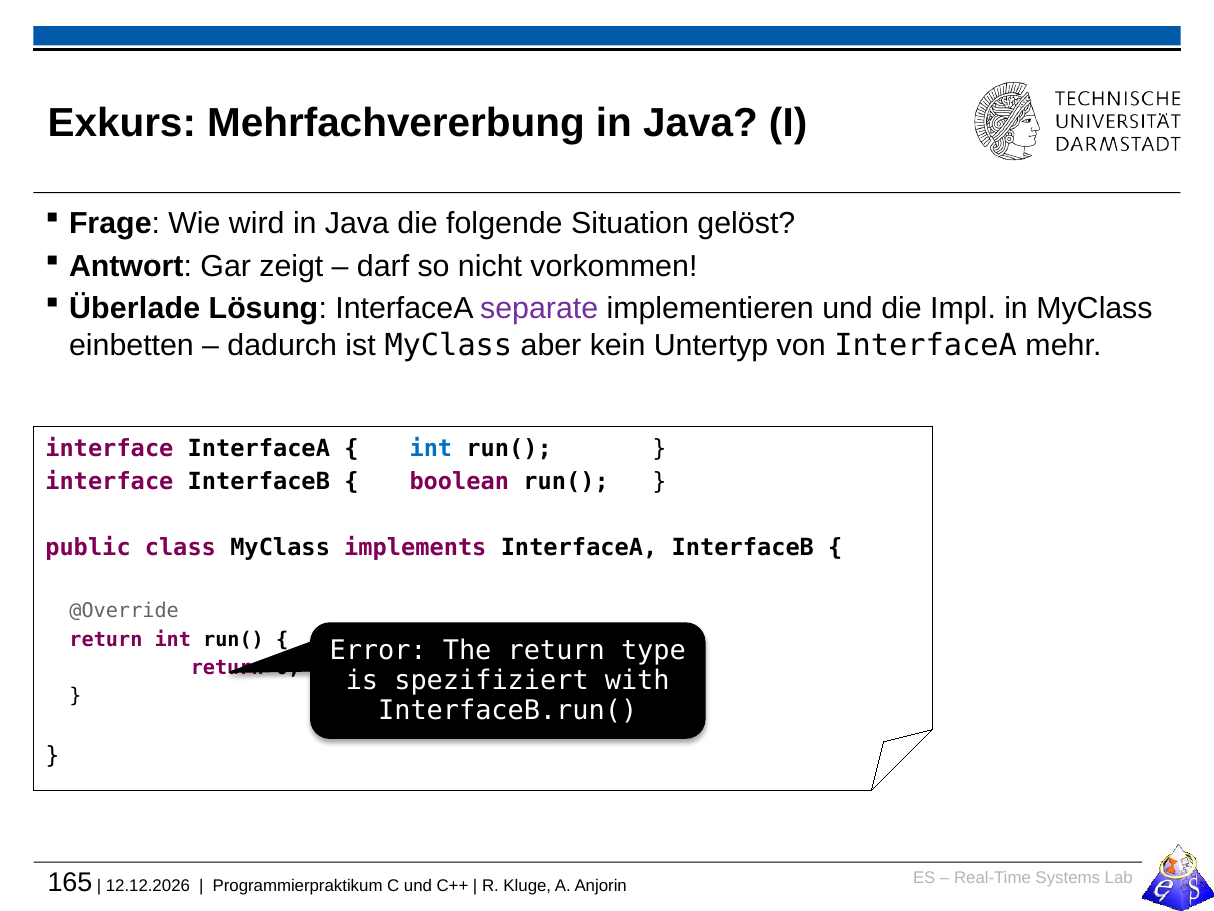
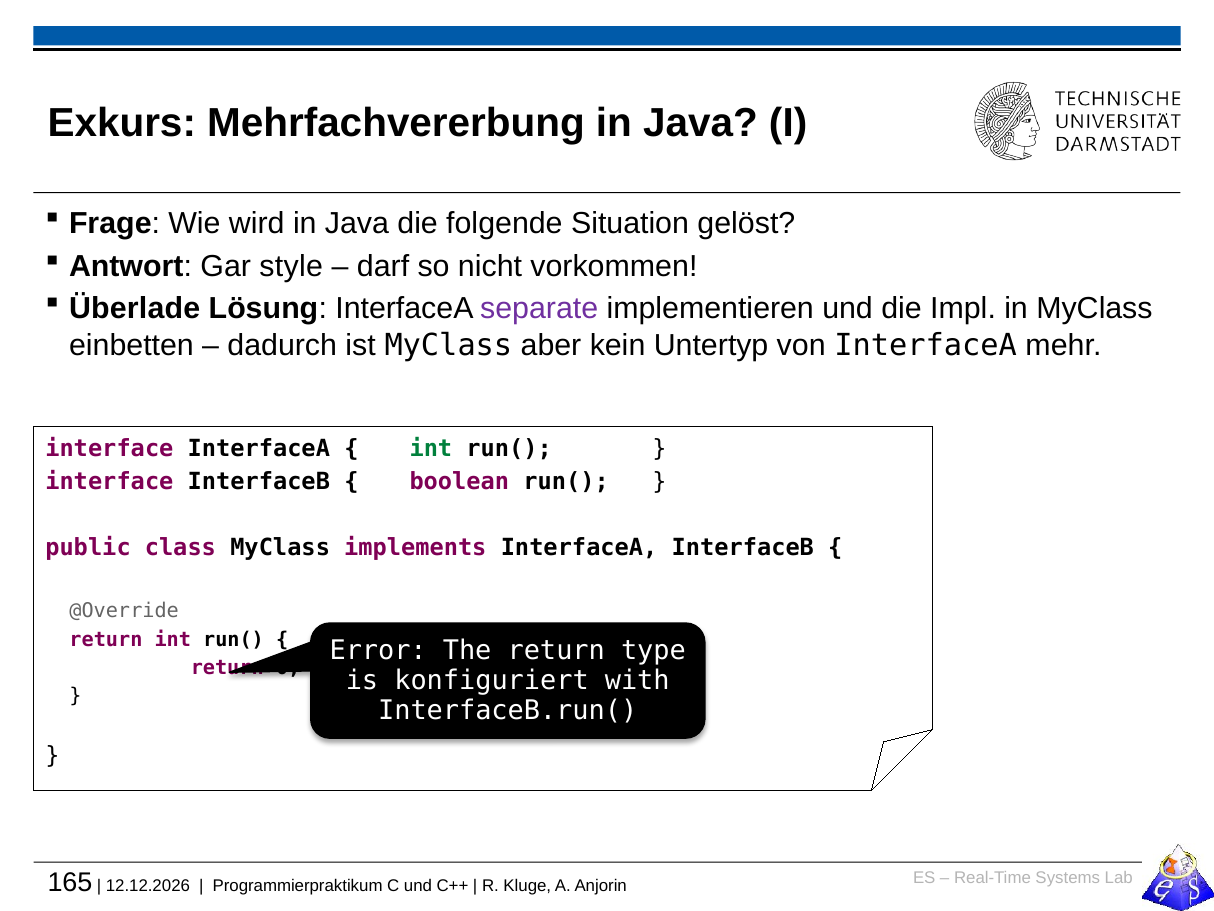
zeigt: zeigt -> style
int at (431, 448) colour: blue -> green
spezifiziert: spezifiziert -> konfiguriert
